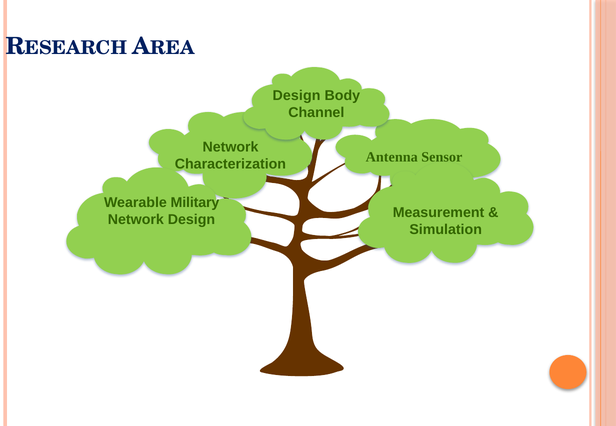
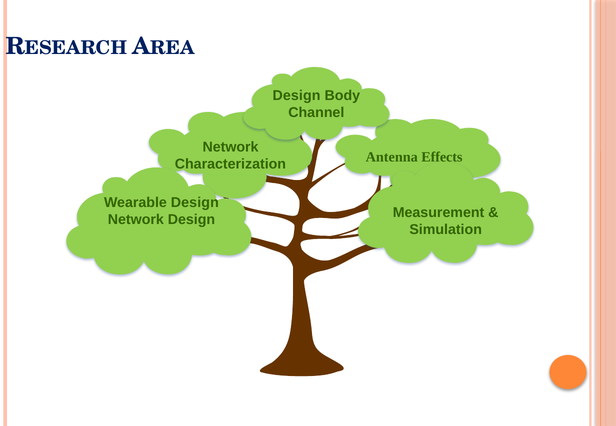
Sensor: Sensor -> Effects
Wearable Military: Military -> Design
